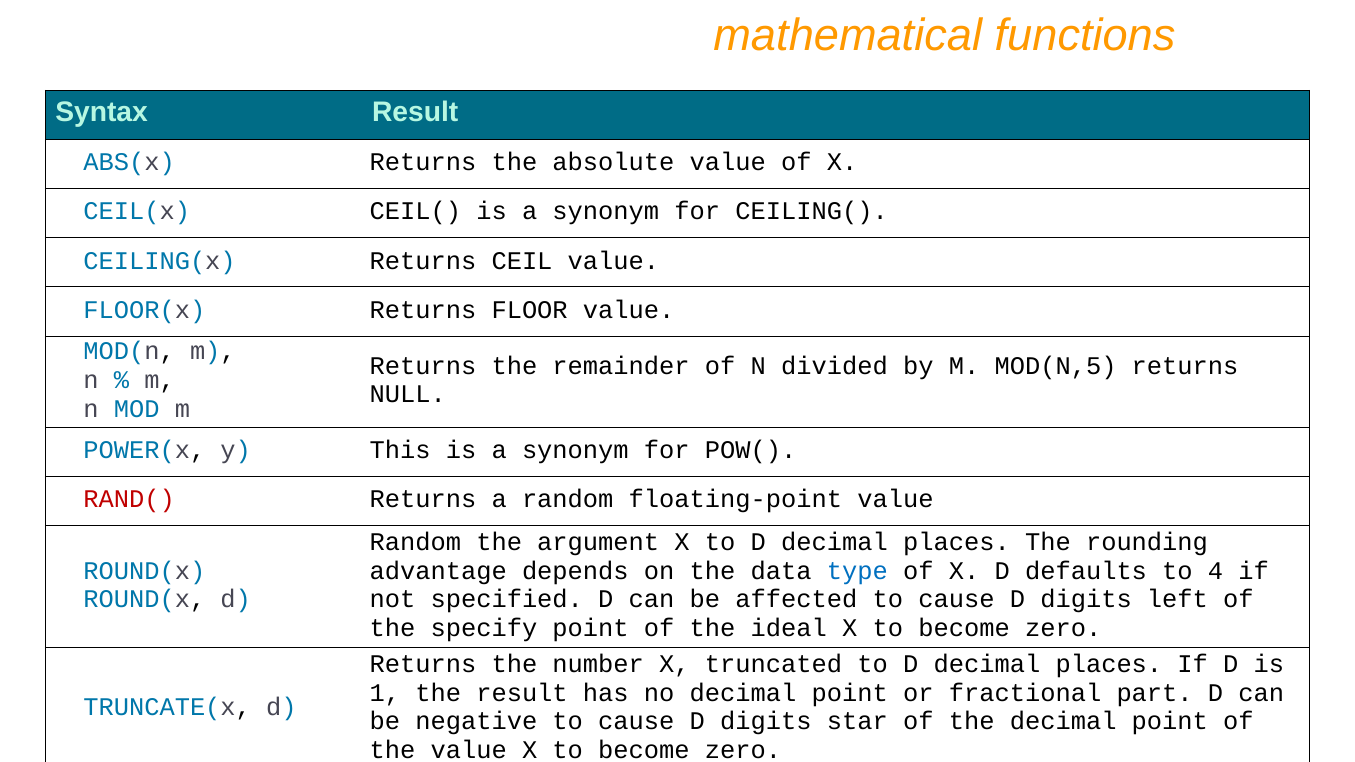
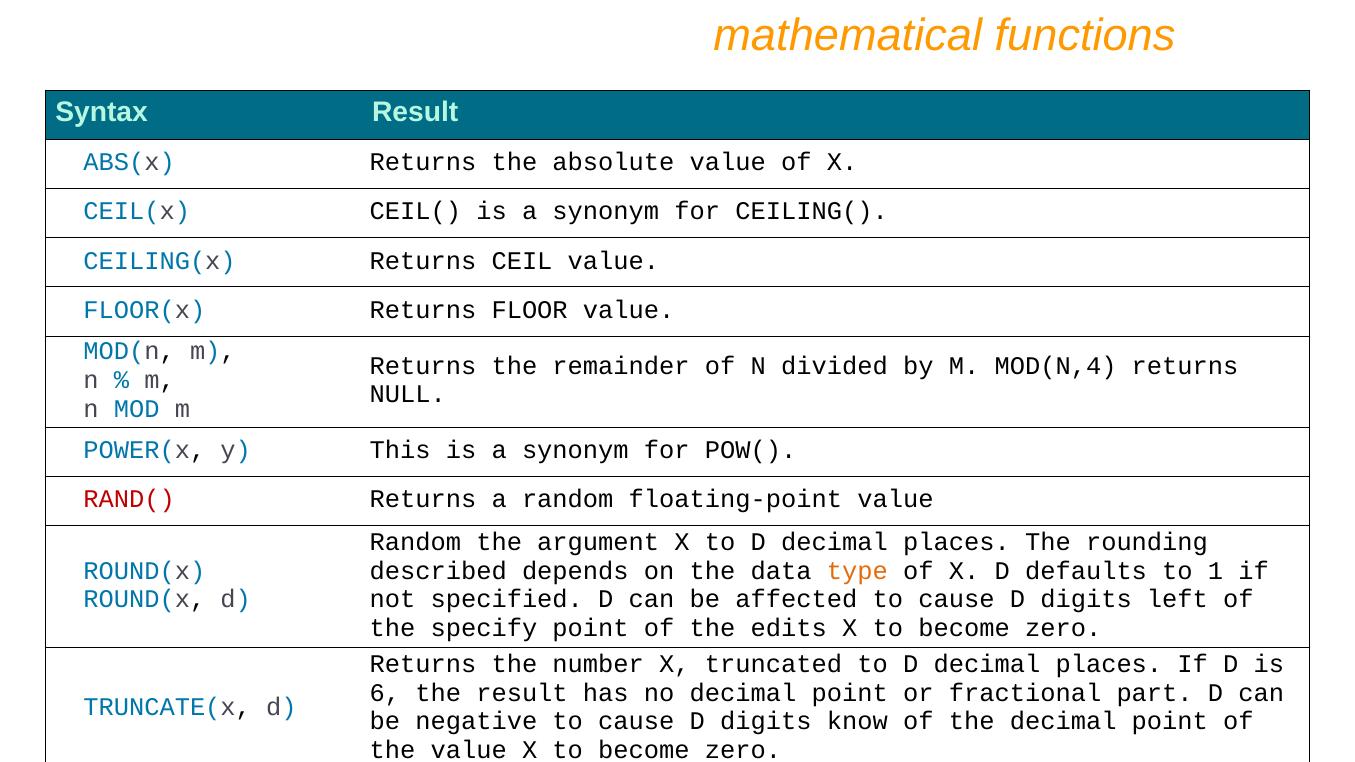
MOD(N,5: MOD(N,5 -> MOD(N,4
advantage: advantage -> described
type colour: blue -> orange
4: 4 -> 1
ideal: ideal -> edits
1: 1 -> 6
star: star -> know
